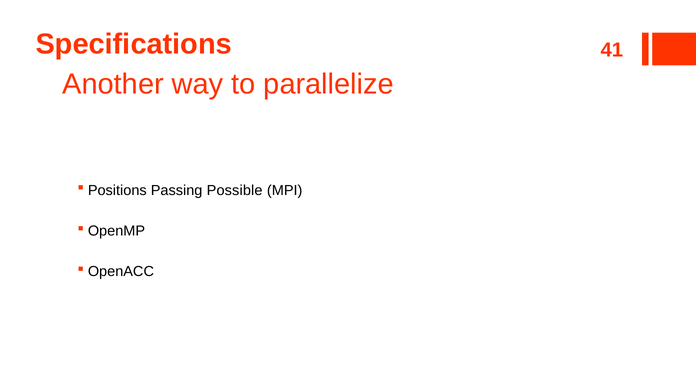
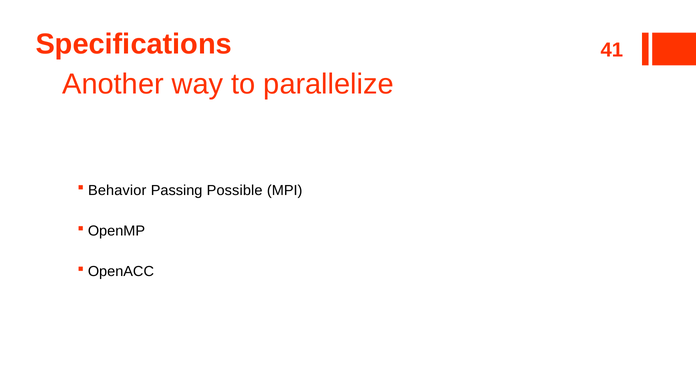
Positions: Positions -> Behavior
